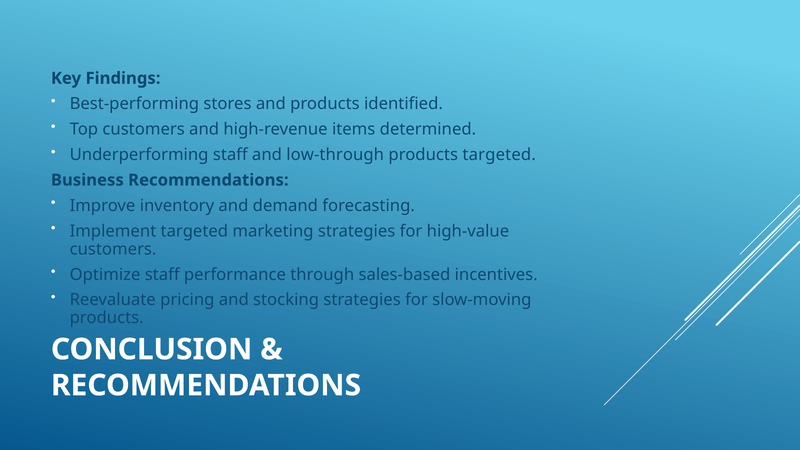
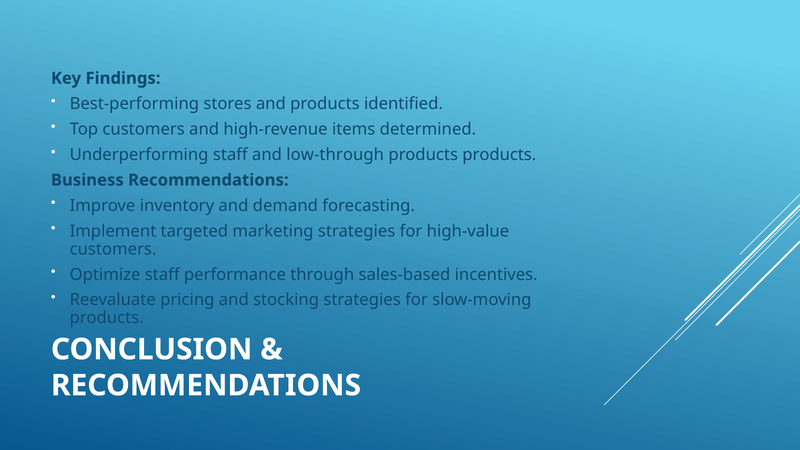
products targeted: targeted -> products
